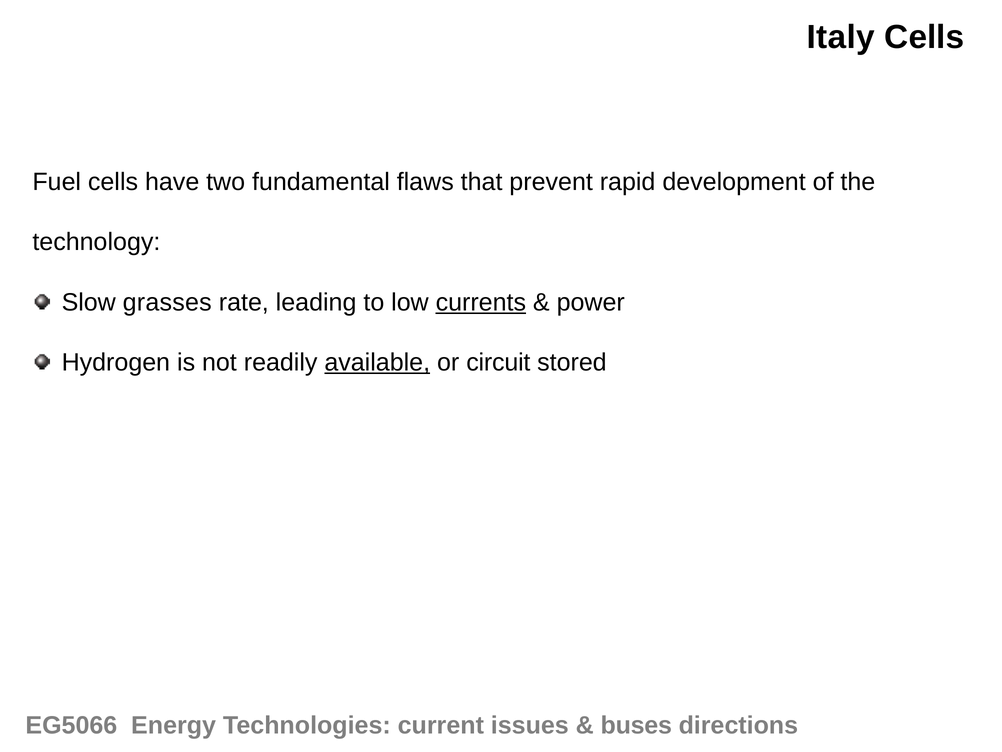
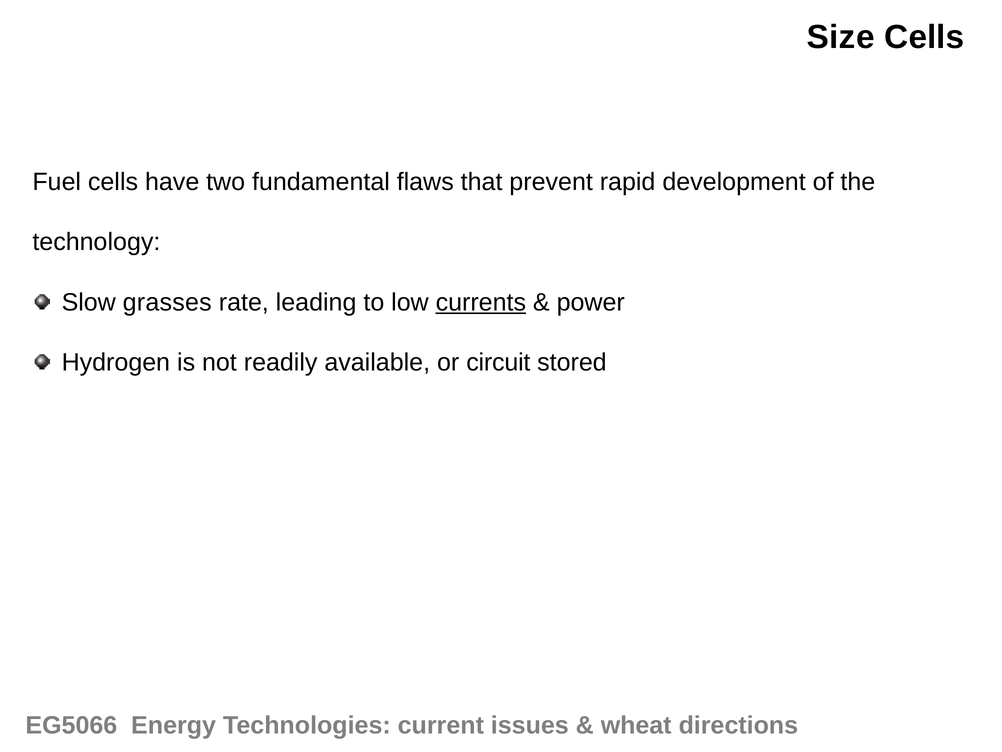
Italy: Italy -> Size
available underline: present -> none
buses: buses -> wheat
